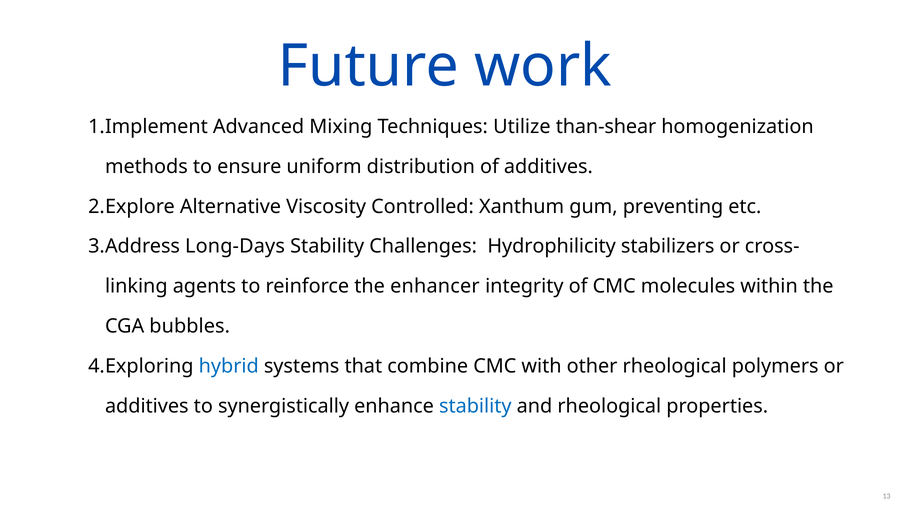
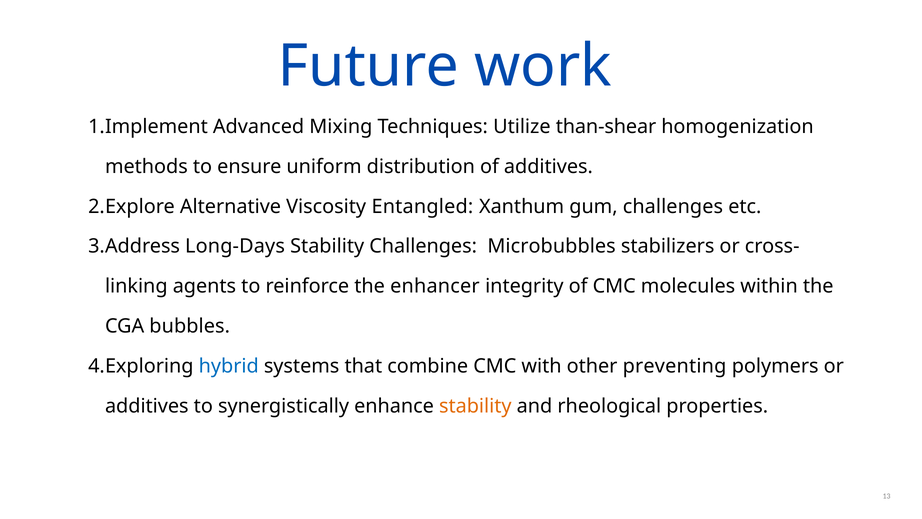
Controlled: Controlled -> Entangled
gum preventing: preventing -> challenges
Hydrophilicity: Hydrophilicity -> Microbubbles
other rheological: rheological -> preventing
stability at (475, 406) colour: blue -> orange
